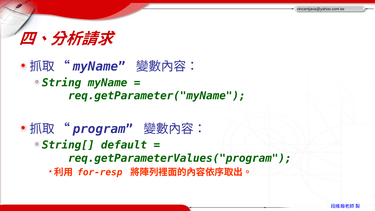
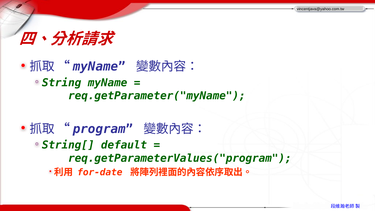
for-resp: for-resp -> for-date
